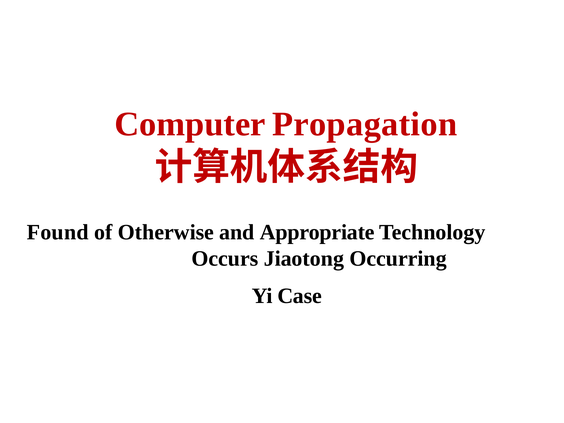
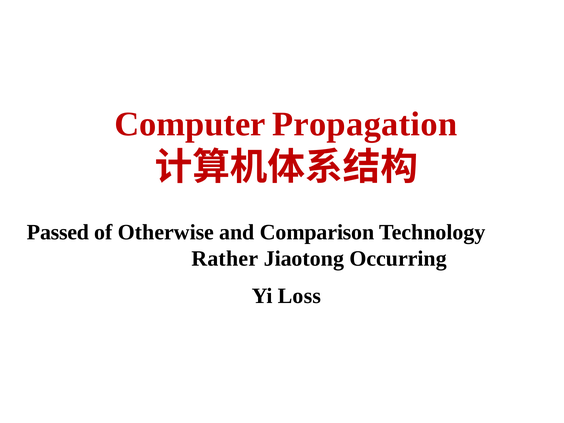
Found: Found -> Passed
Appropriate: Appropriate -> Comparison
Occurs: Occurs -> Rather
Case: Case -> Loss
